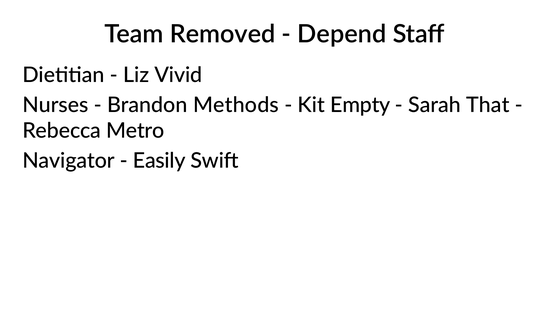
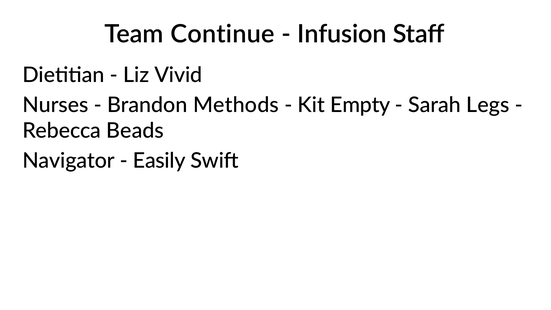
Removed: Removed -> Continue
Depend: Depend -> Infusion
That: That -> Legs
Metro: Metro -> Beads
